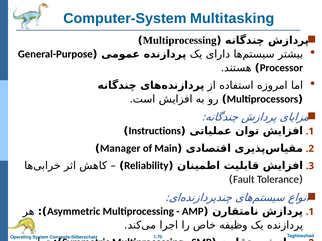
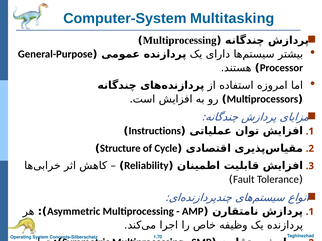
Manager: Manager -> Structure
Main: Main -> Cycle
